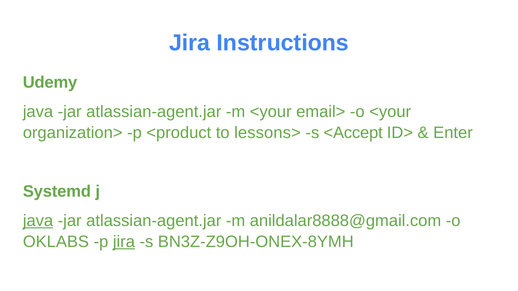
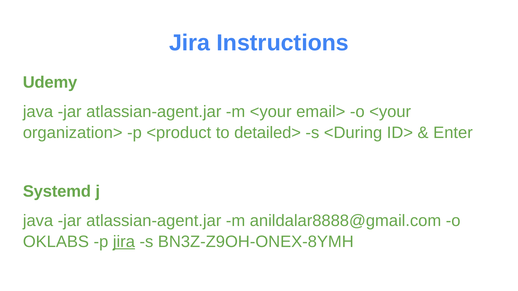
lessons>: lessons> -> detailed>
<Accept: <Accept -> <During
java at (38, 221) underline: present -> none
